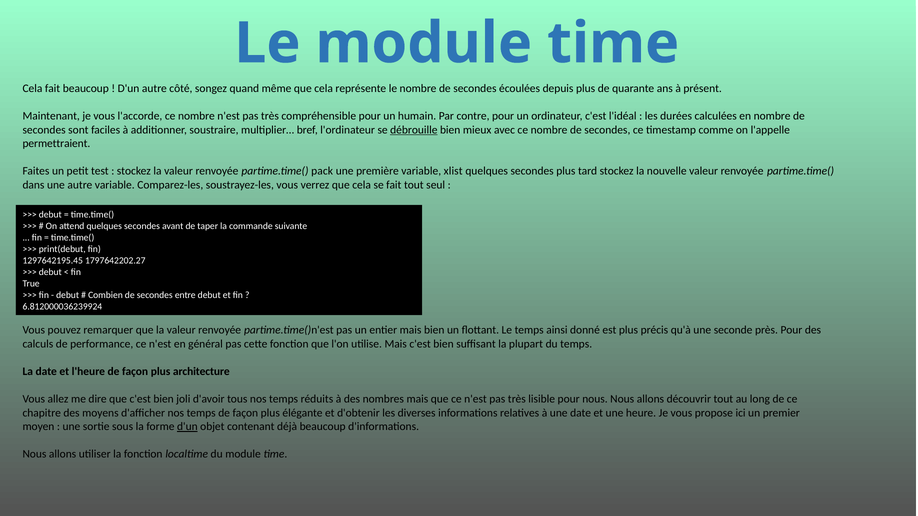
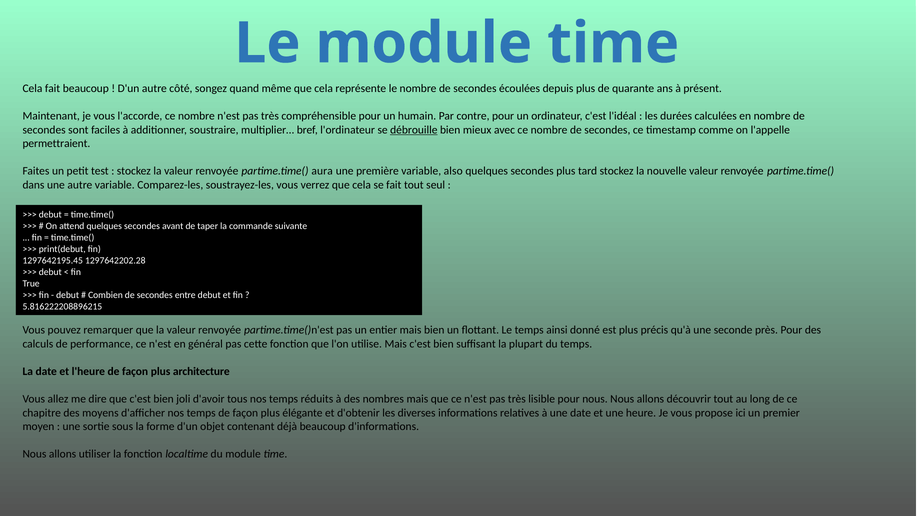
pack: pack -> aura
xlist: xlist -> also
1797642202.27: 1797642202.27 -> 1297642202.28
6.812000036239924: 6.812000036239924 -> 5.816222208896215
d'un at (187, 427) underline: present -> none
